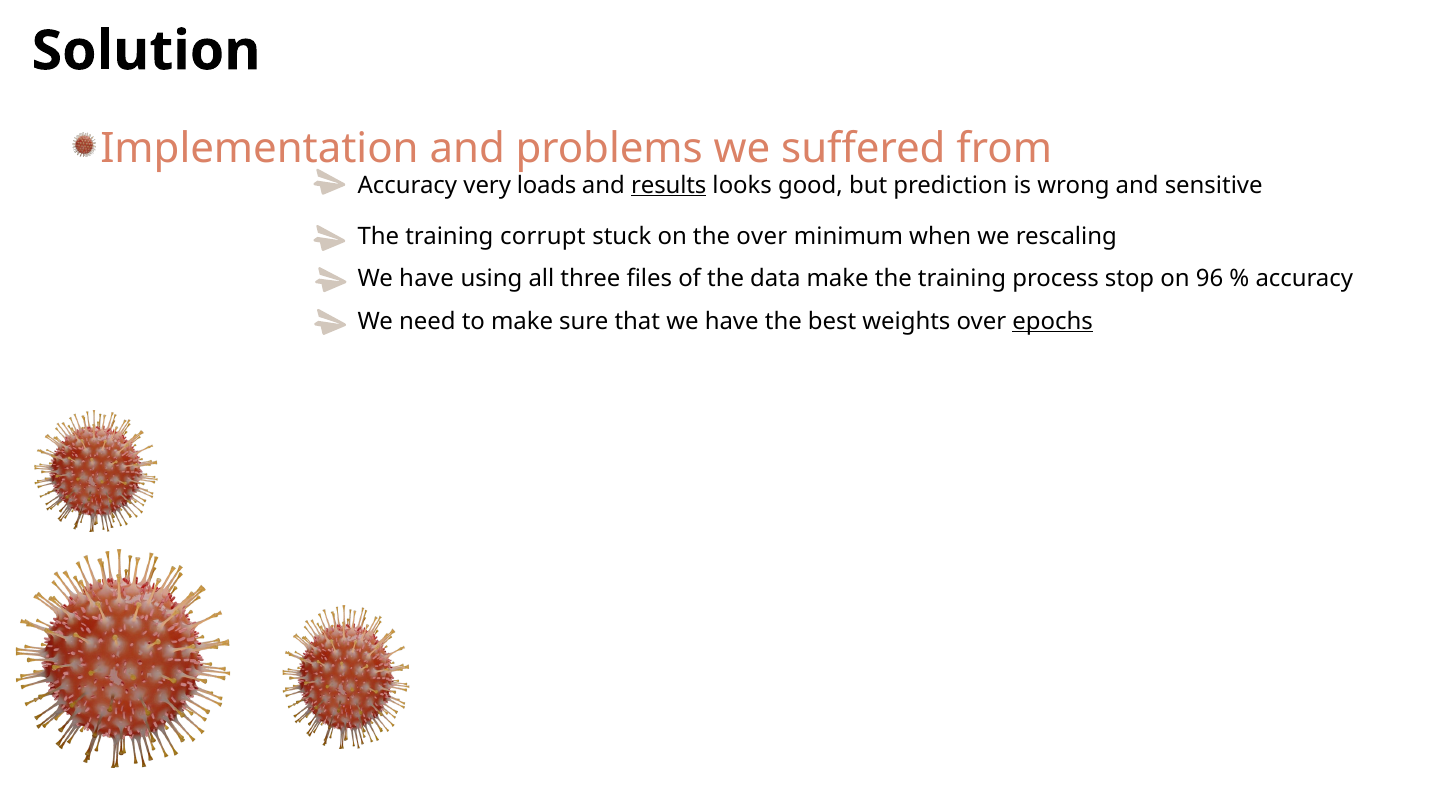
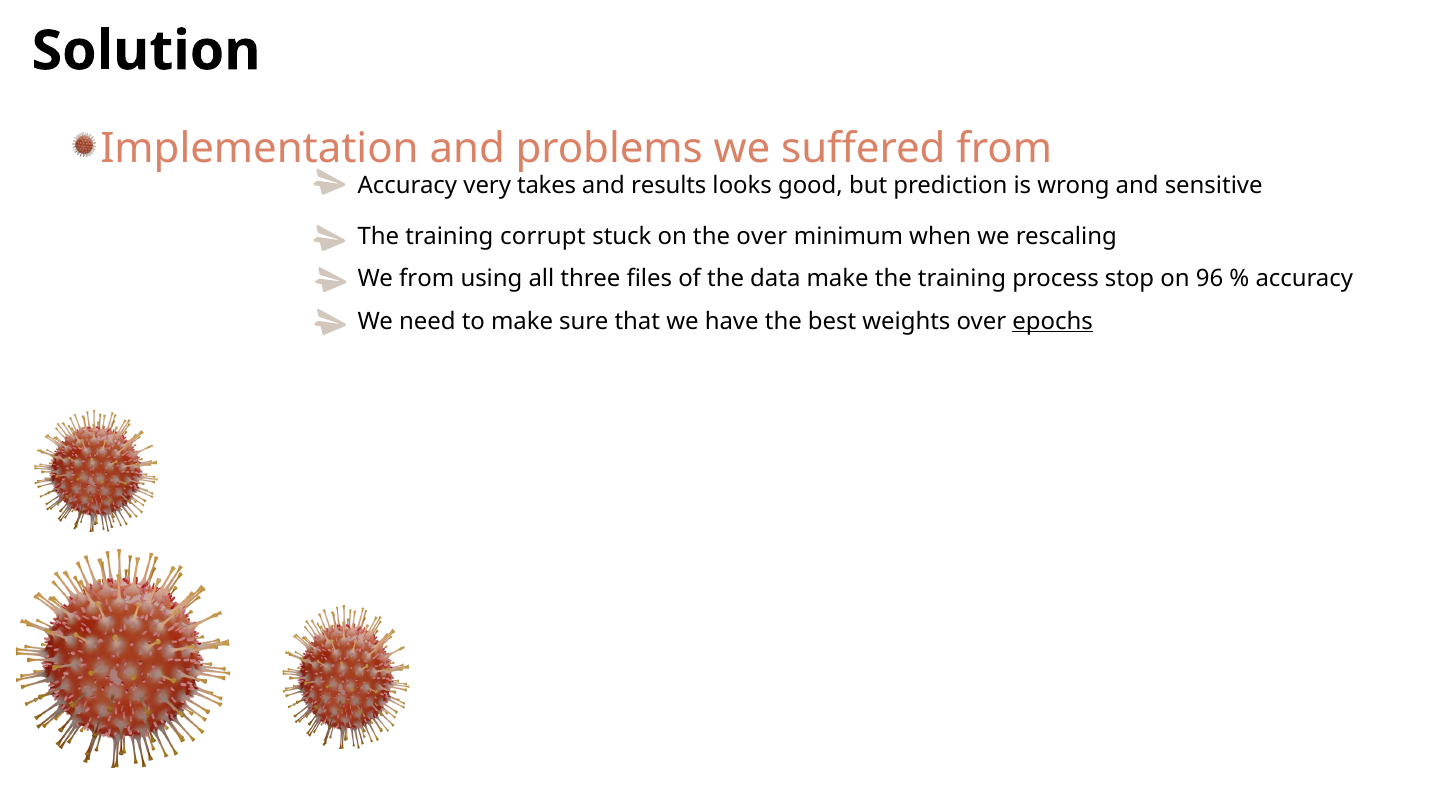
loads: loads -> takes
results underline: present -> none
have at (427, 279): have -> from
